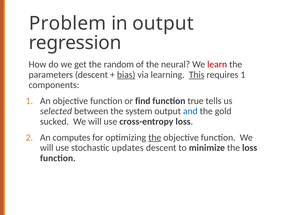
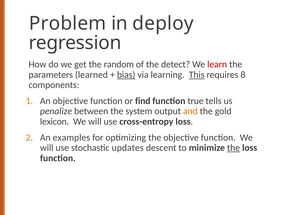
in output: output -> deploy
neural: neural -> detect
parameters descent: descent -> learned
requires 1: 1 -> 8
selected: selected -> penalize
and colour: blue -> orange
sucked: sucked -> lexicon
computes: computes -> examples
the at (155, 137) underline: present -> none
the at (234, 147) underline: none -> present
